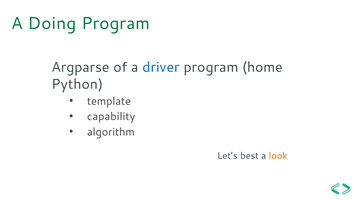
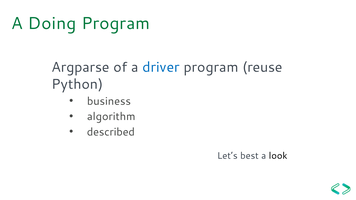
home: home -> reuse
template: template -> business
capability: capability -> algorithm
algorithm: algorithm -> described
look colour: orange -> black
